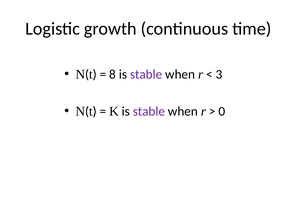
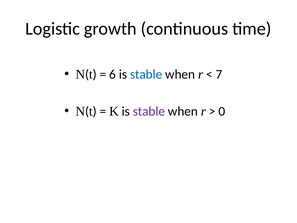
8: 8 -> 6
stable at (146, 74) colour: purple -> blue
3: 3 -> 7
